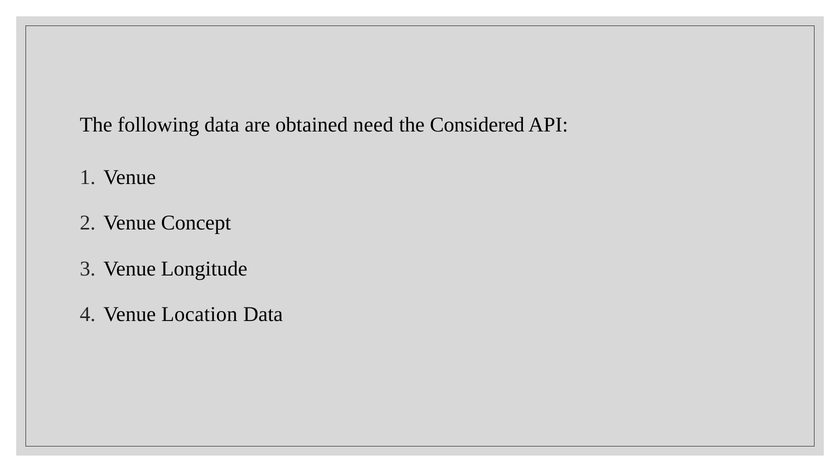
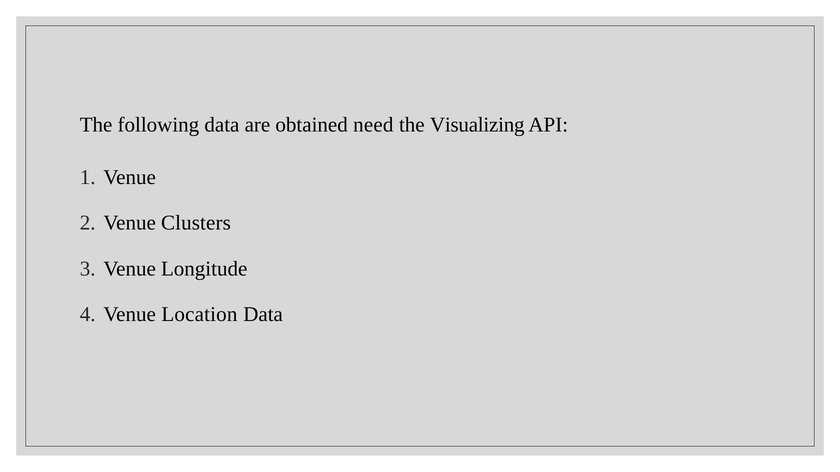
Considered: Considered -> Visualizing
Concept: Concept -> Clusters
